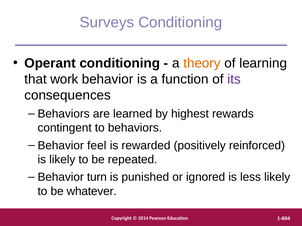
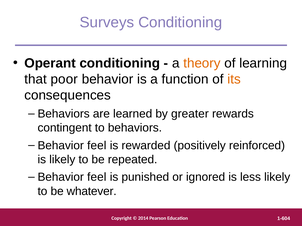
work: work -> poor
its colour: purple -> orange
highest: highest -> greater
turn at (97, 177): turn -> feel
